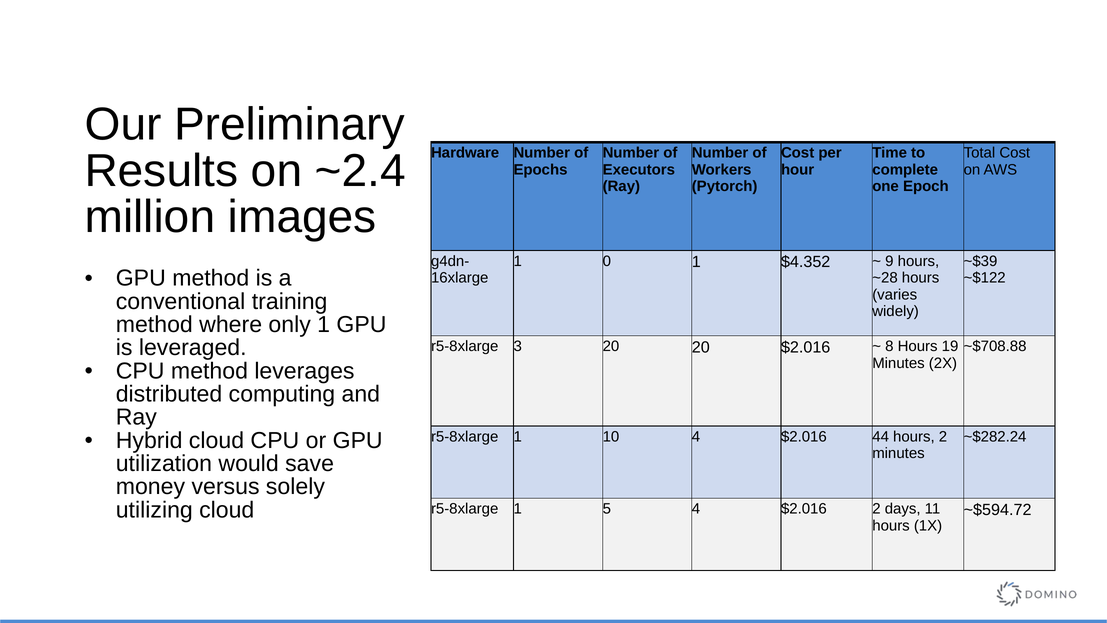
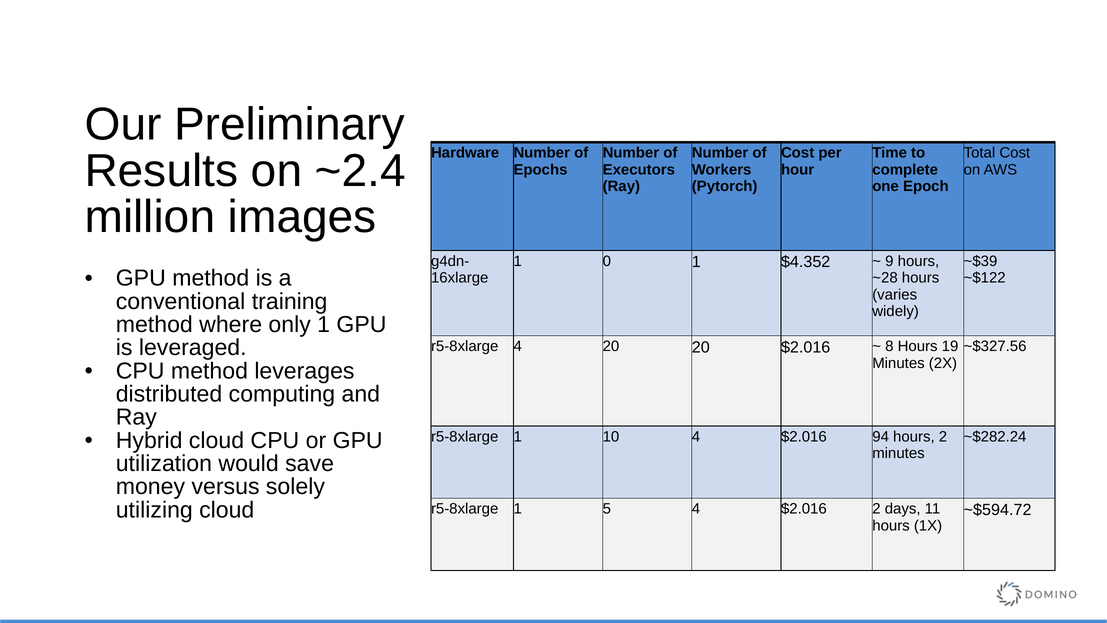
r5-8xlarge 3: 3 -> 4
~$708.88: ~$708.88 -> ~$327.56
44: 44 -> 94
